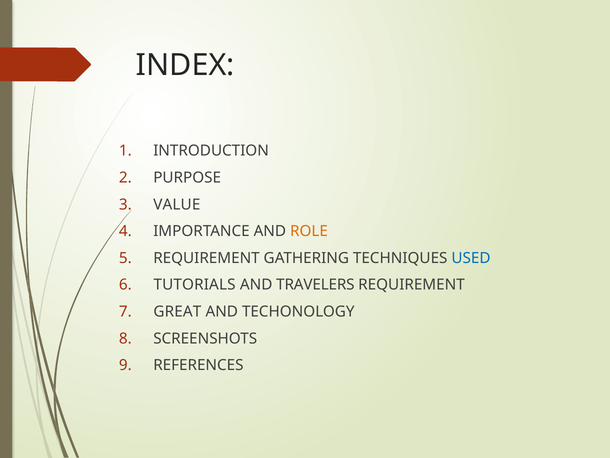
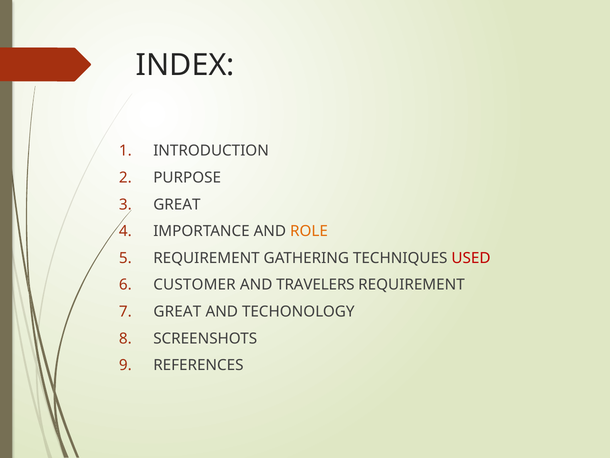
VALUE at (177, 204): VALUE -> GREAT
USED colour: blue -> red
TUTORIALS: TUTORIALS -> CUSTOMER
